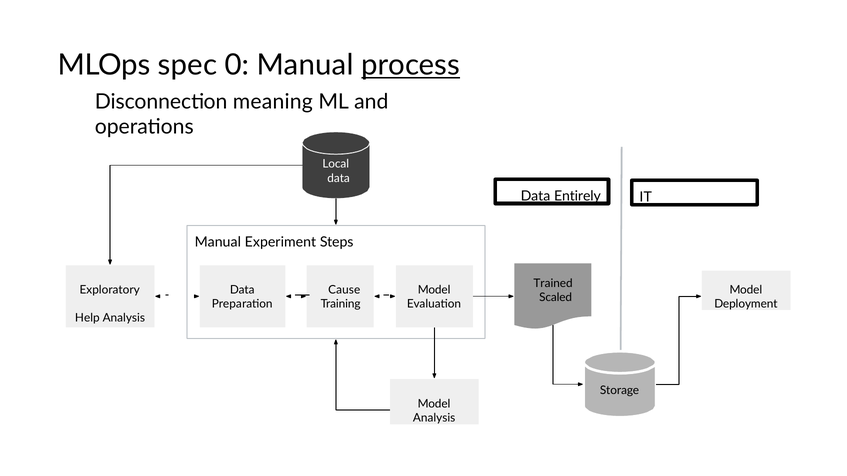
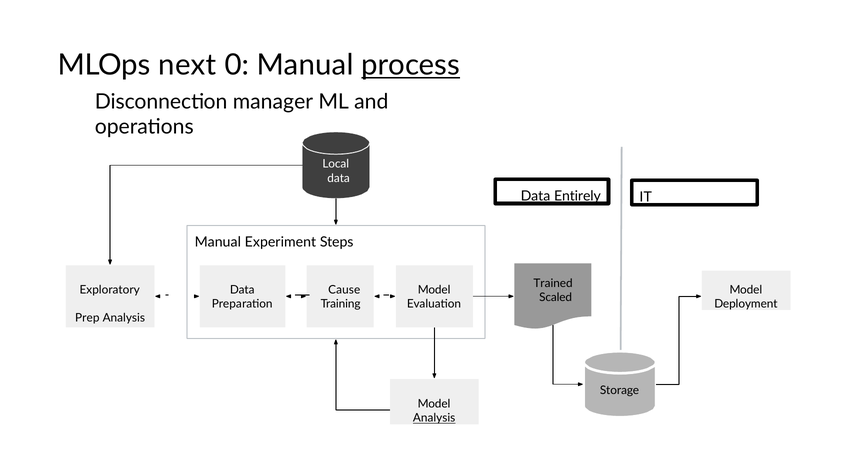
spec: spec -> next
meaning: meaning -> manager
Help: Help -> Prep
Analysis at (434, 419) underline: none -> present
